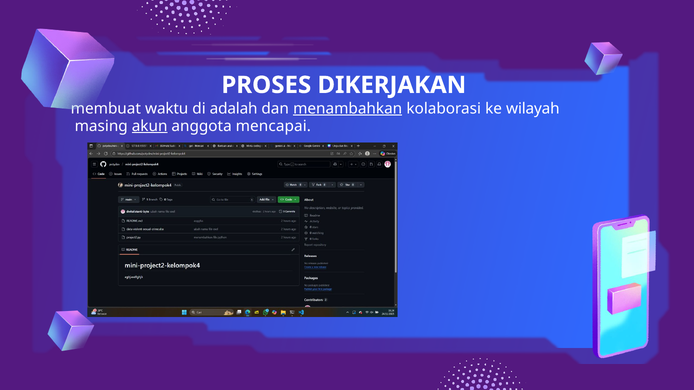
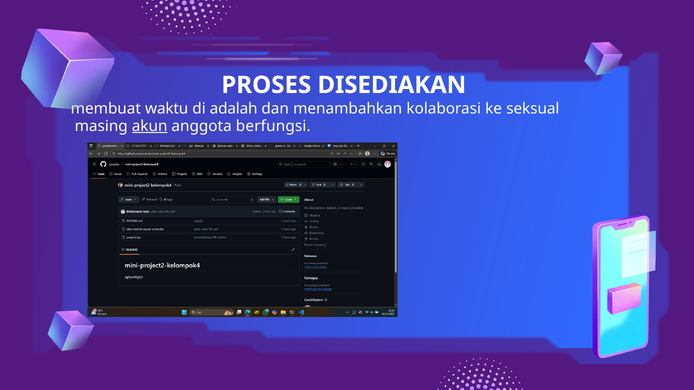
DIKERJAKAN: DIKERJAKAN -> DISEDIAKAN
menambahkan underline: present -> none
wilayah: wilayah -> seksual
mencapai: mencapai -> berfungsi
